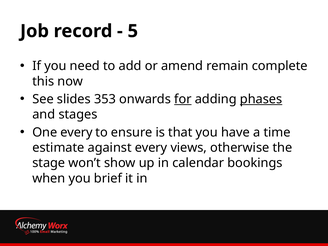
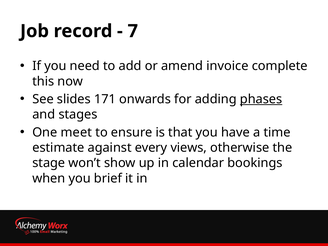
5: 5 -> 7
remain: remain -> invoice
353: 353 -> 171
for underline: present -> none
One every: every -> meet
